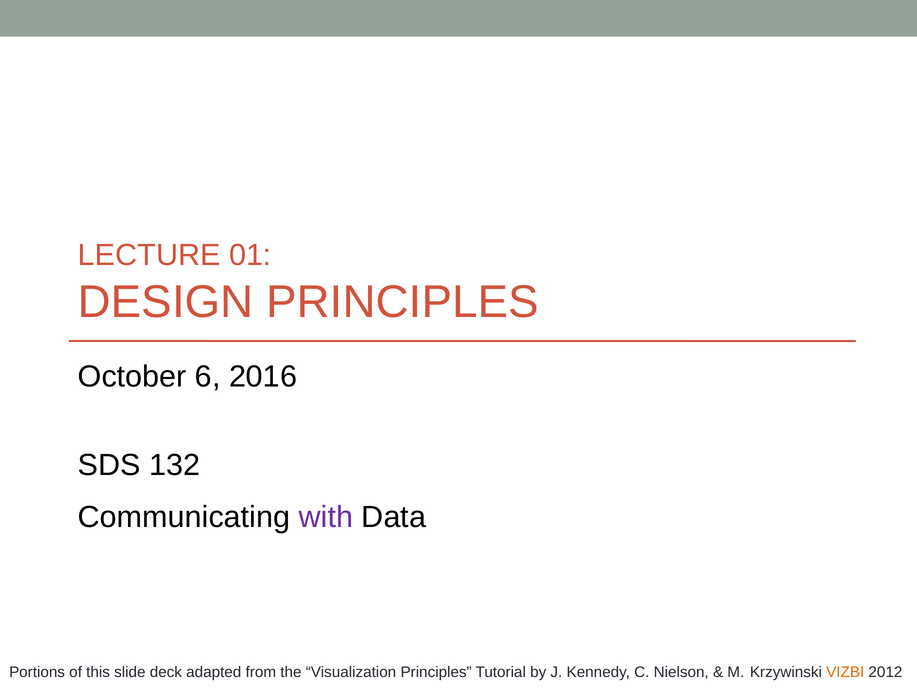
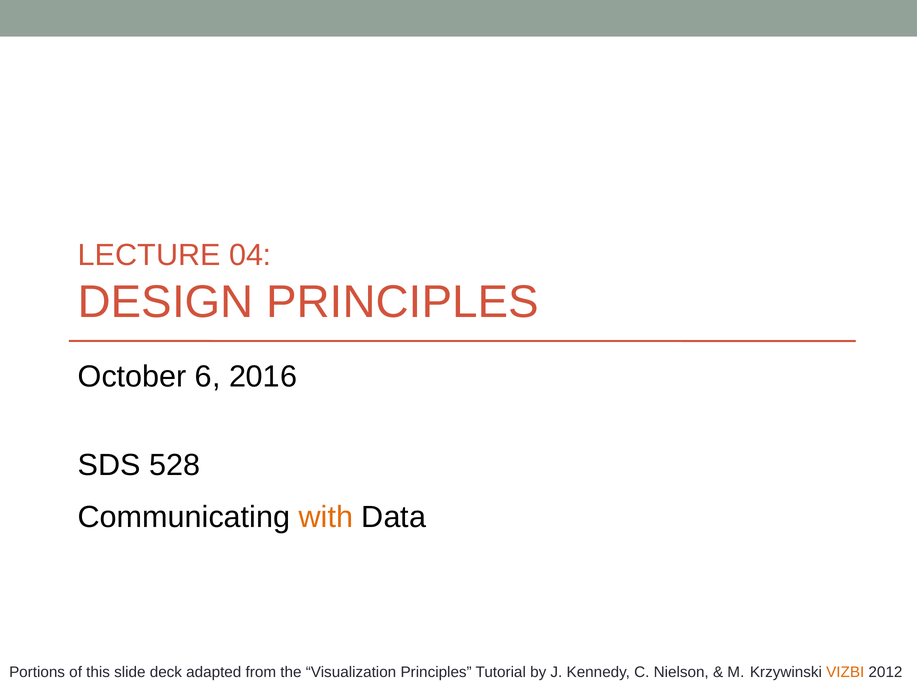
01: 01 -> 04
132: 132 -> 528
with colour: purple -> orange
